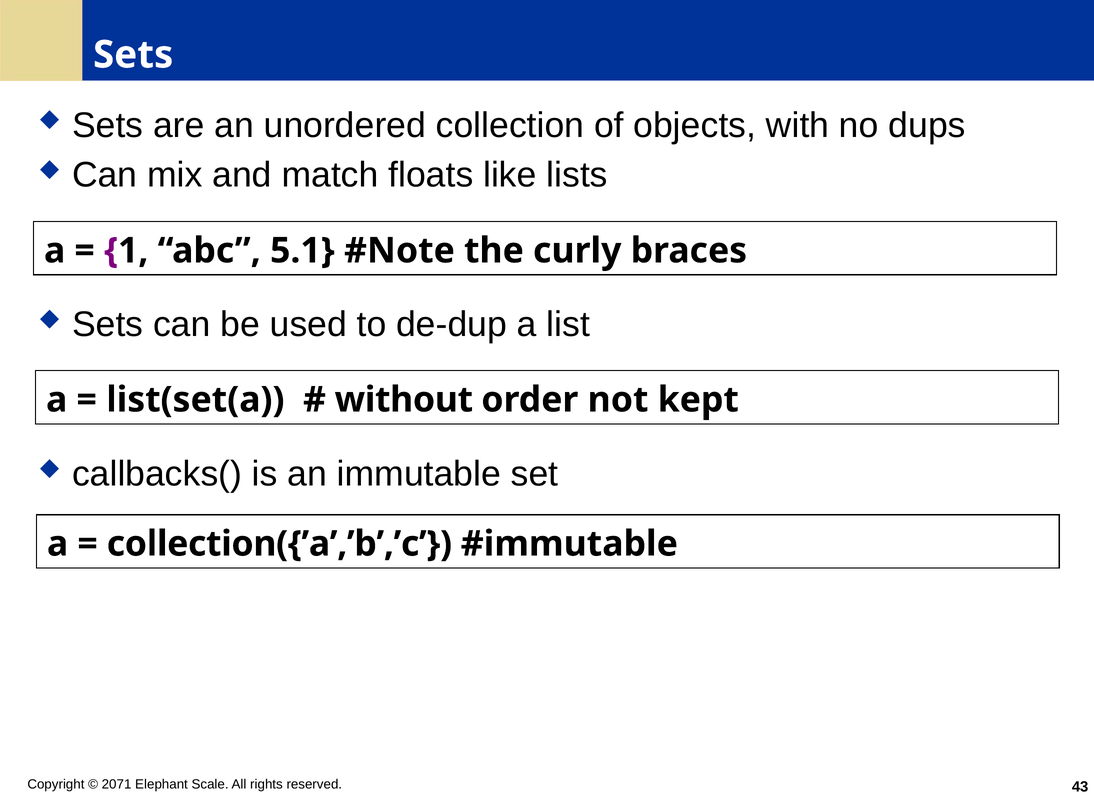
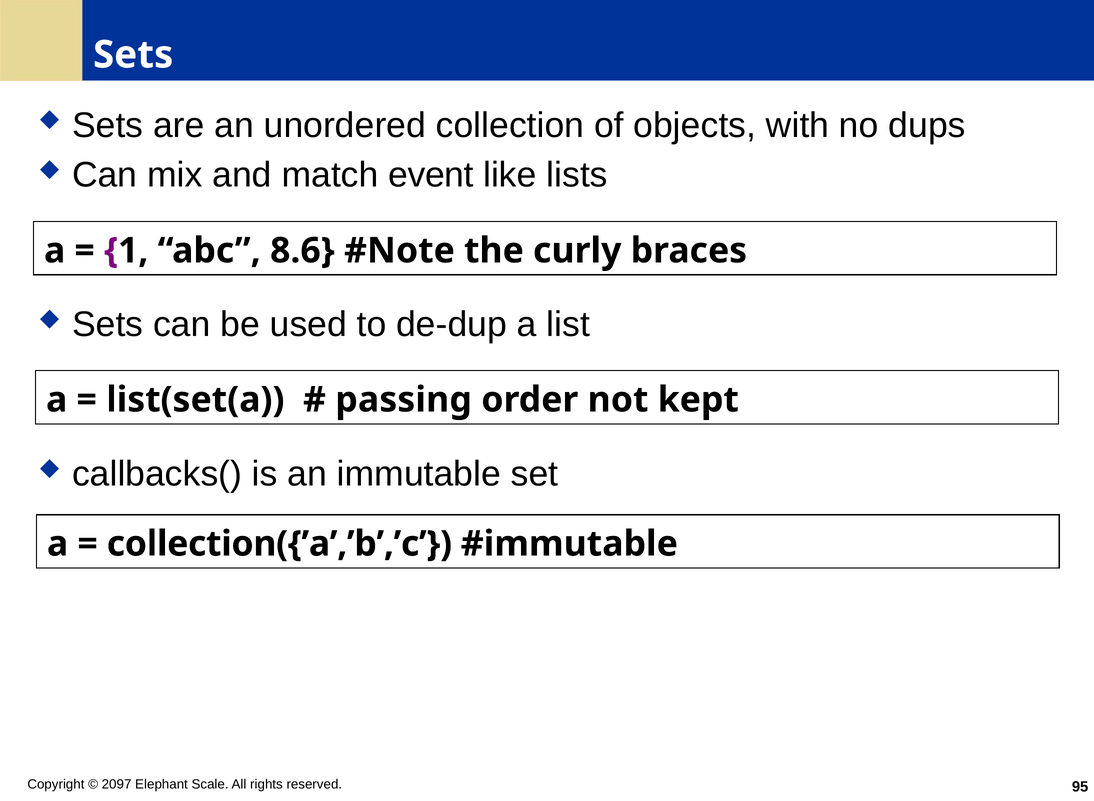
floats: floats -> event
5.1: 5.1 -> 8.6
without: without -> passing
2071: 2071 -> 2097
43: 43 -> 95
